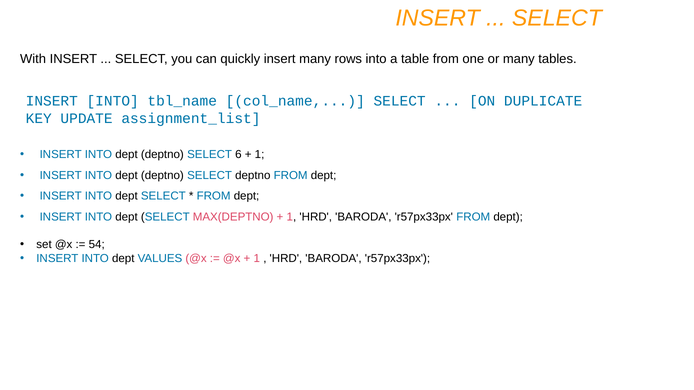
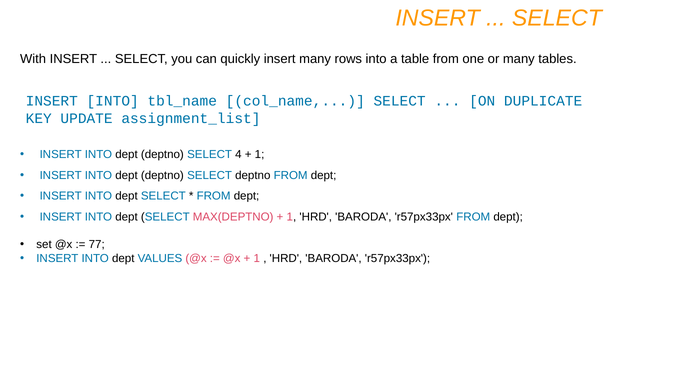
6: 6 -> 4
54: 54 -> 77
